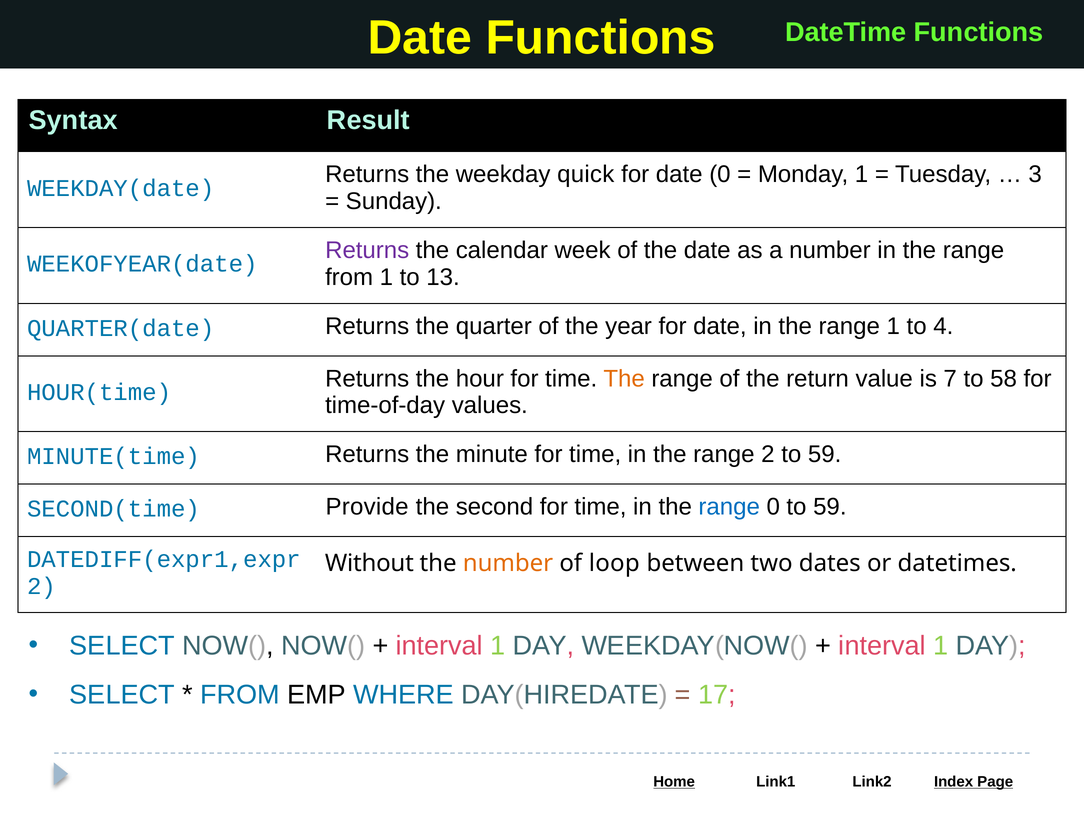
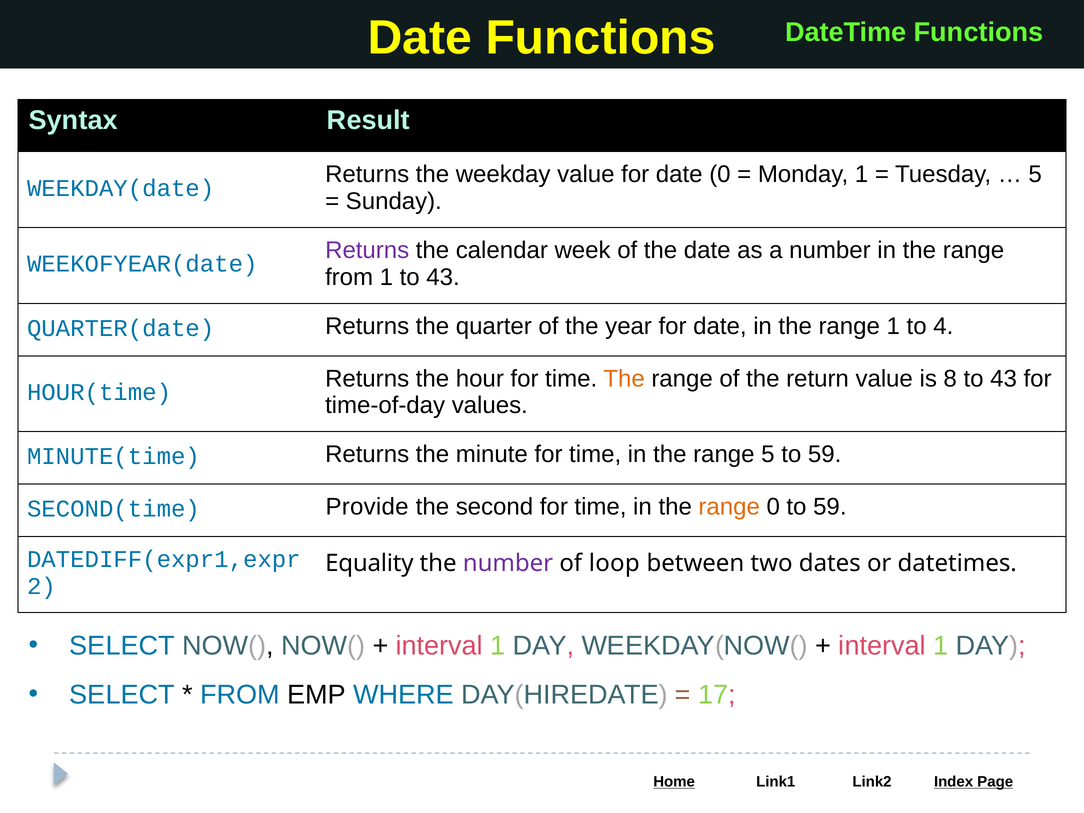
weekday quick: quick -> value
3 at (1035, 175): 3 -> 5
1 to 13: 13 -> 43
7: 7 -> 8
58 at (1004, 379): 58 -> 43
range 2: 2 -> 5
range at (729, 507) colour: blue -> orange
Without: Without -> Equality
number at (508, 563) colour: orange -> purple
